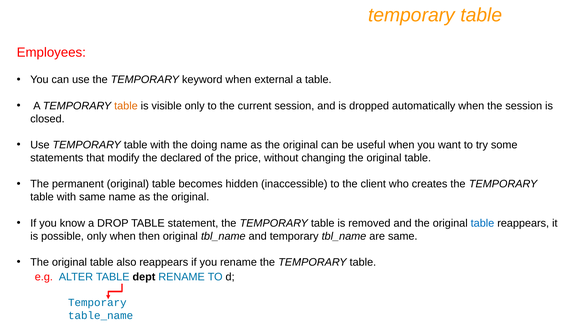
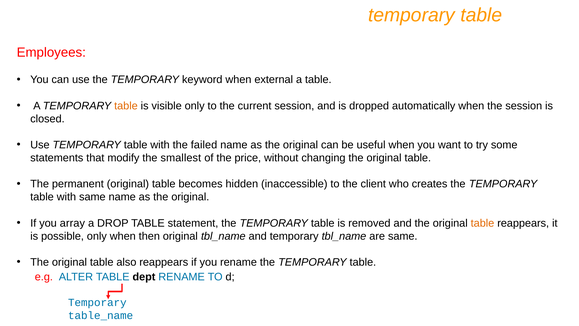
doing: doing -> failed
declared: declared -> smallest
know: know -> array
table at (482, 223) colour: blue -> orange
